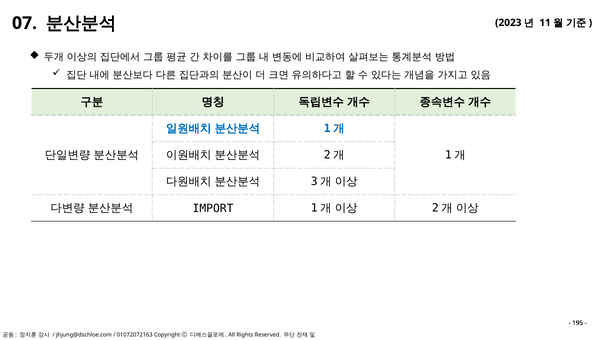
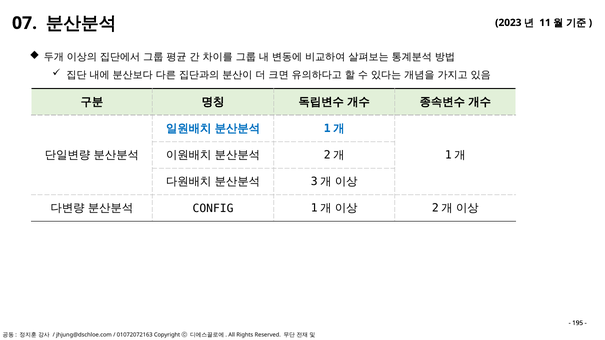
IMPORT: IMPORT -> CONFIG
